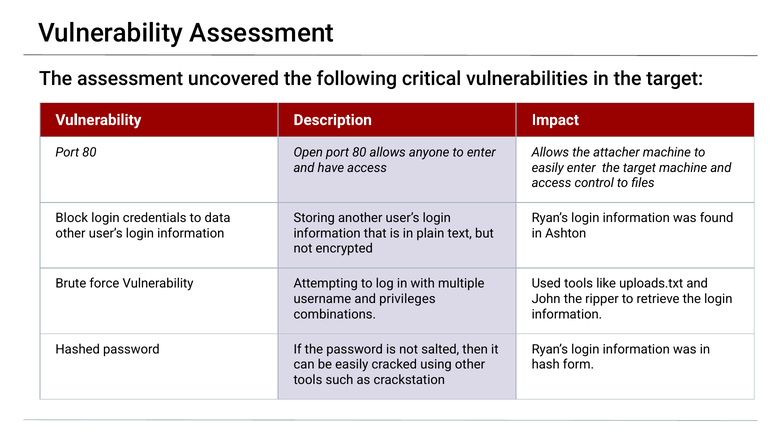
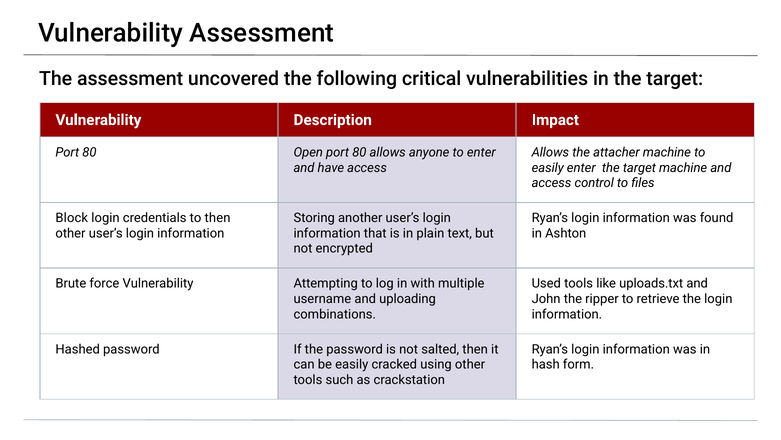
to data: data -> then
privileges: privileges -> uploading
